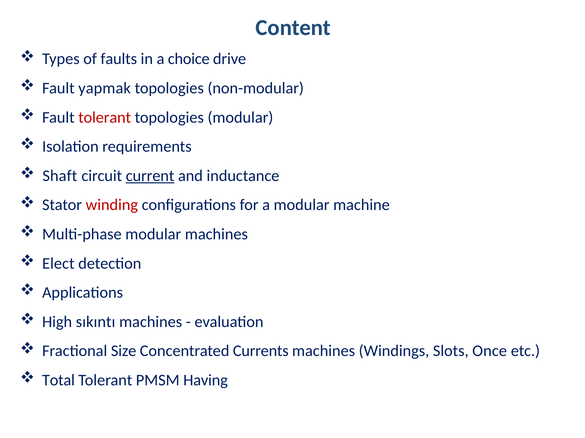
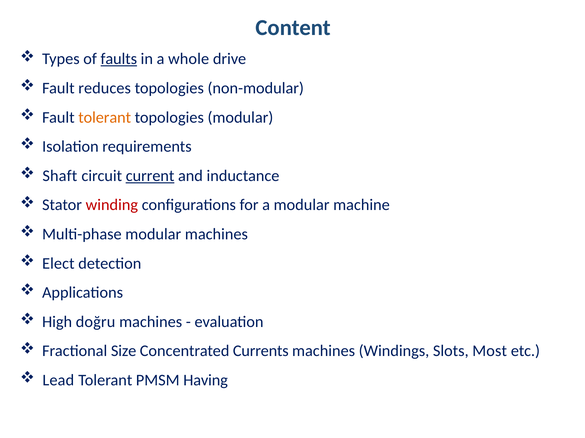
faults underline: none -> present
choice: choice -> whole
yapmak: yapmak -> reduces
tolerant at (105, 118) colour: red -> orange
sıkıntı: sıkıntı -> doğru
Once: Once -> Most
Total: Total -> Lead
